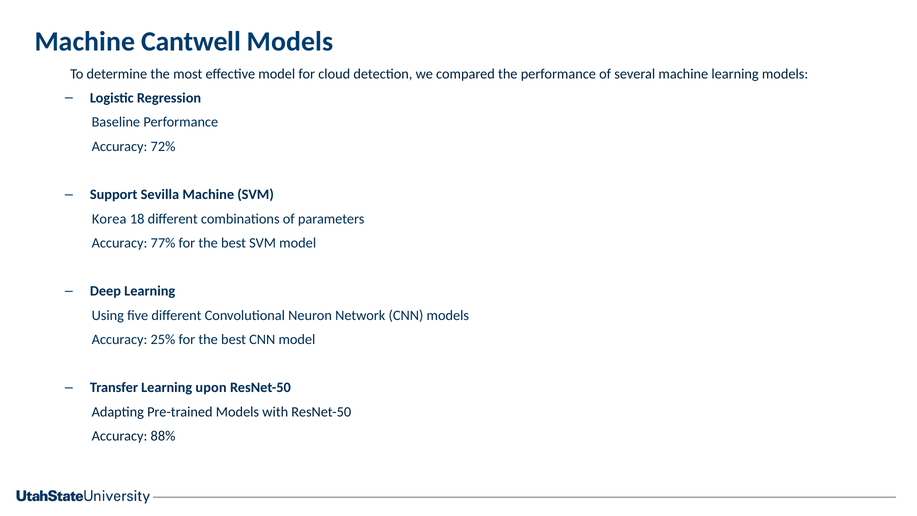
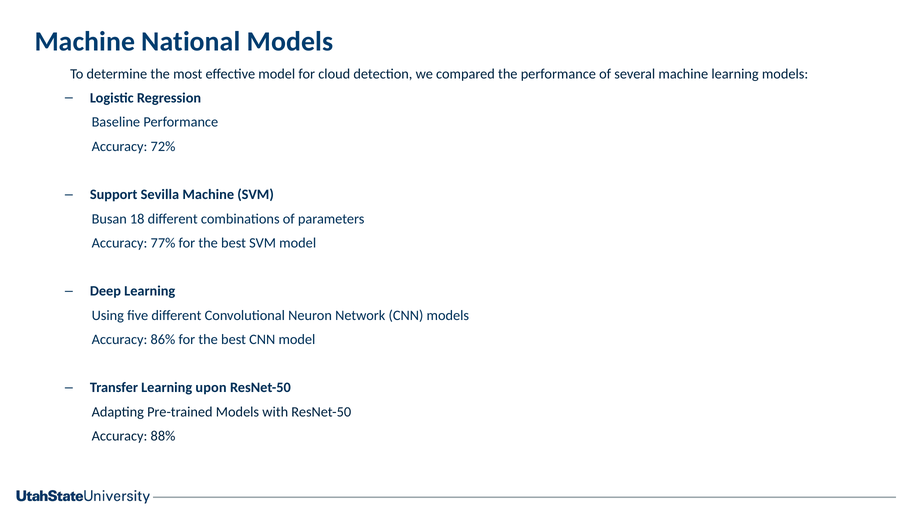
Cantwell: Cantwell -> National
Korea: Korea -> Busan
25%: 25% -> 86%
